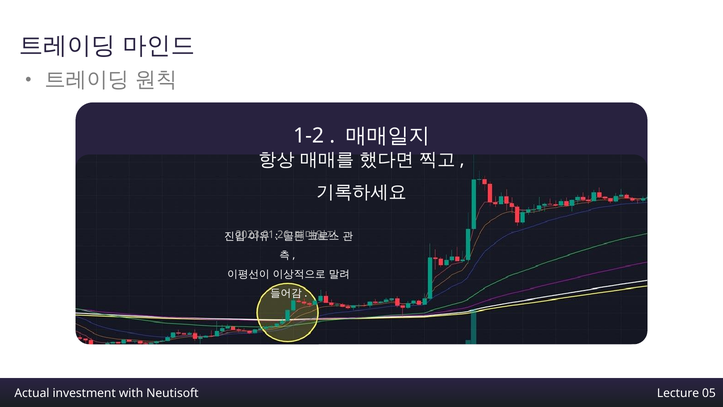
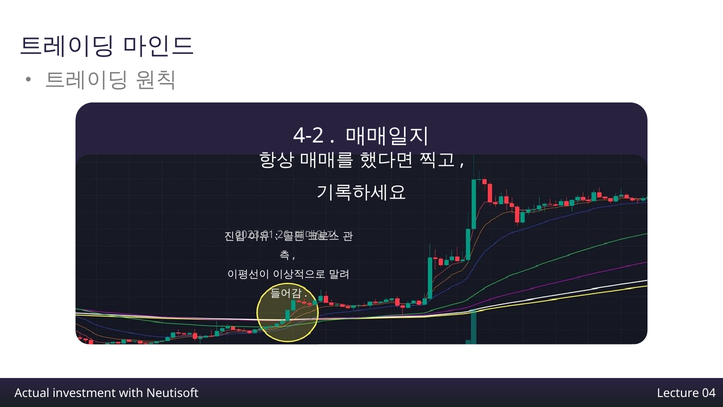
1-2: 1-2 -> 4-2
05: 05 -> 04
